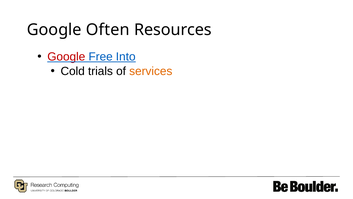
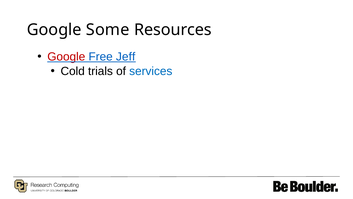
Often: Often -> Some
Into: Into -> Jeff
services colour: orange -> blue
